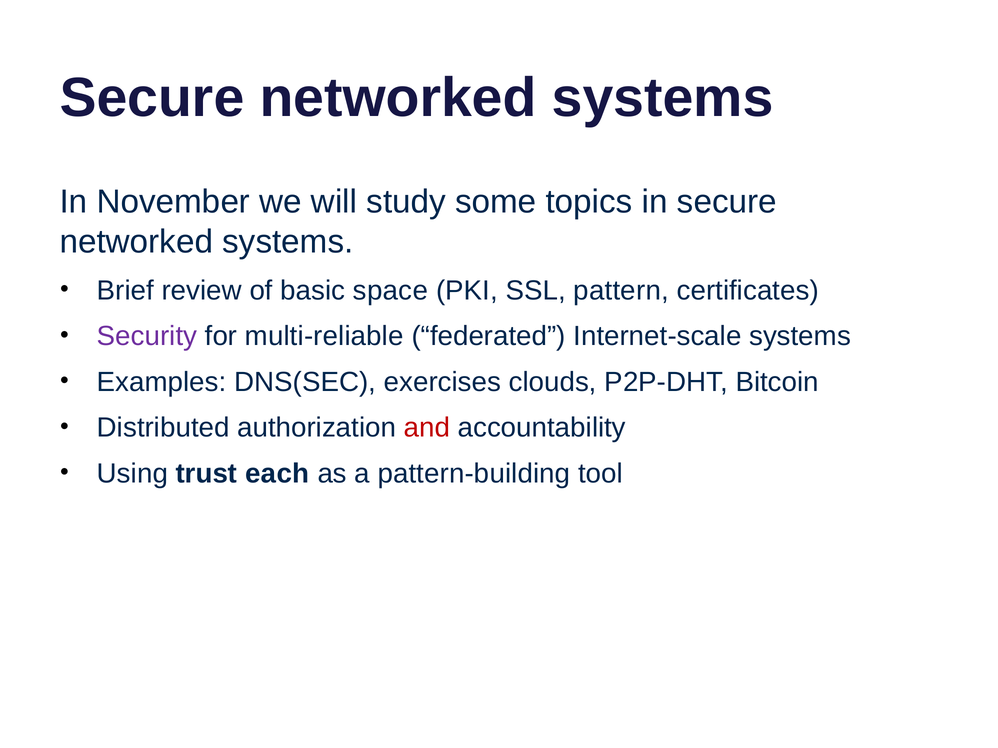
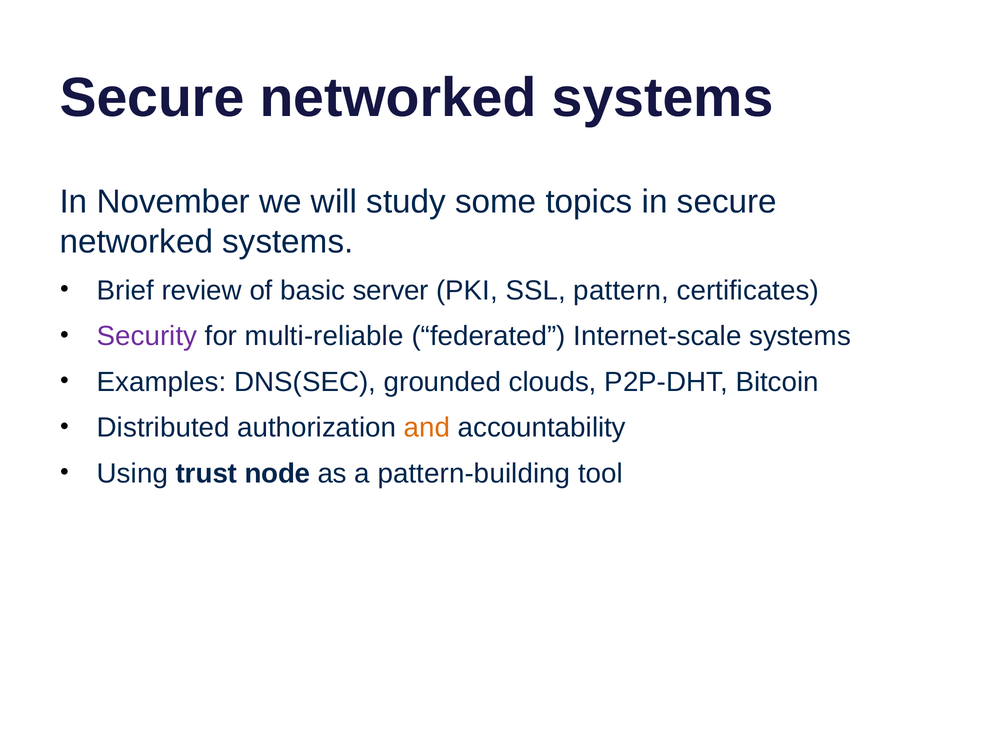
space: space -> server
exercises: exercises -> grounded
and colour: red -> orange
each: each -> node
